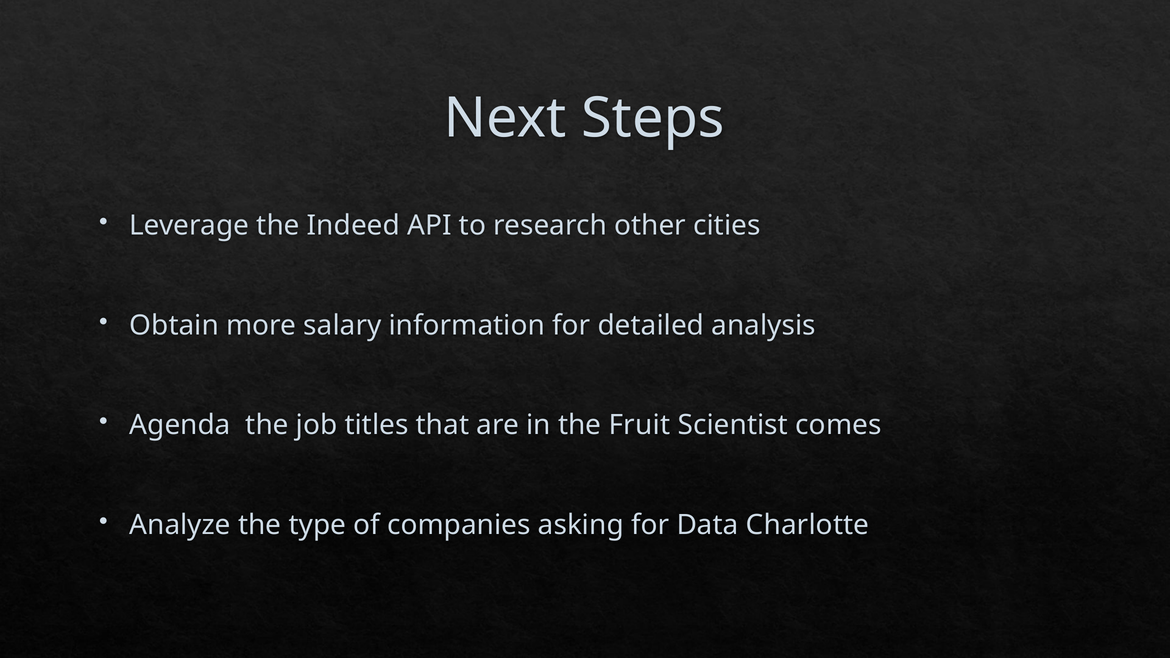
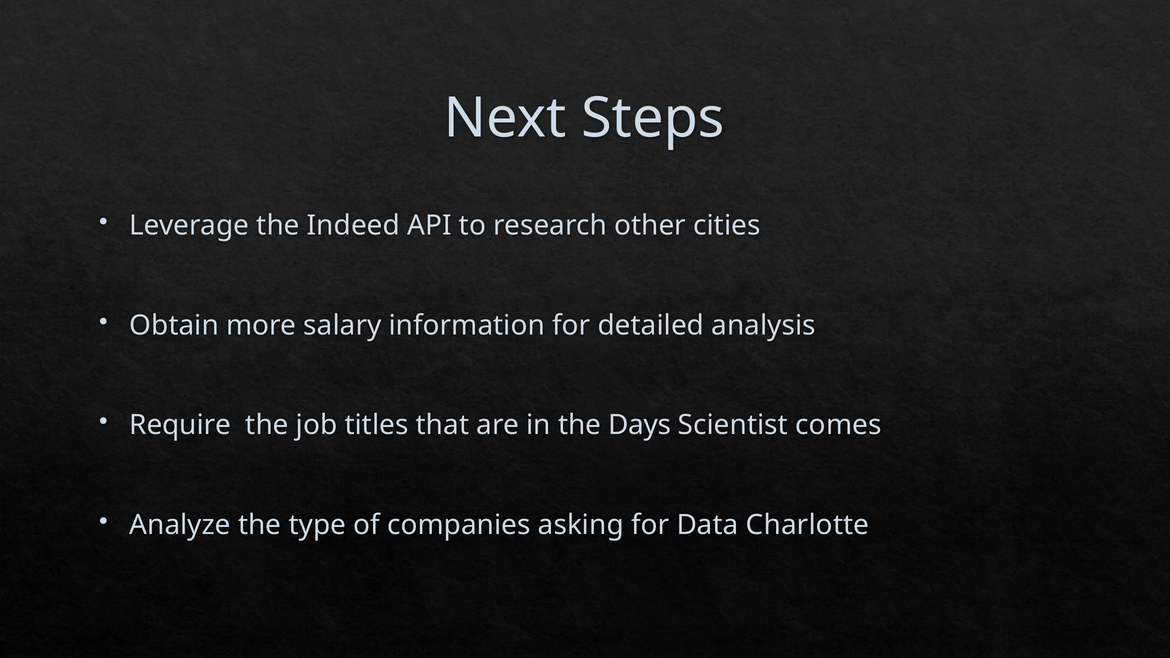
Agenda: Agenda -> Require
Fruit: Fruit -> Days
